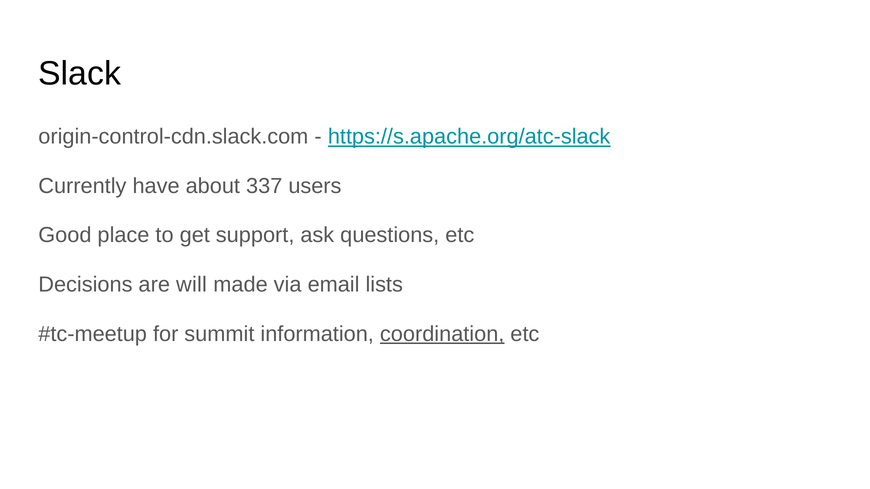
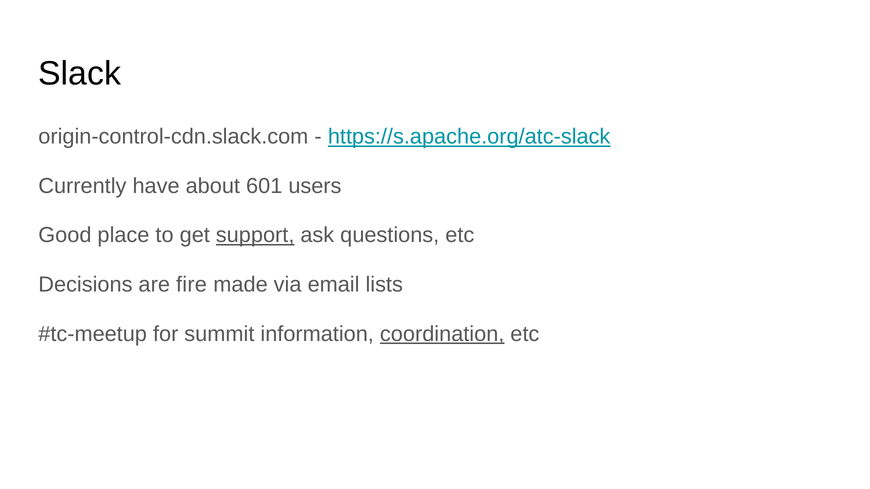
337: 337 -> 601
support underline: none -> present
will: will -> fire
